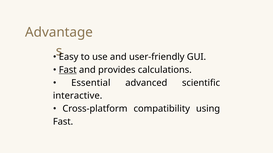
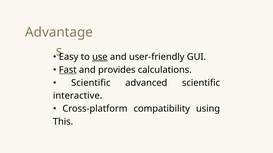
use underline: none -> present
Essential at (91, 83): Essential -> Scientific
Fast at (63, 122): Fast -> This
